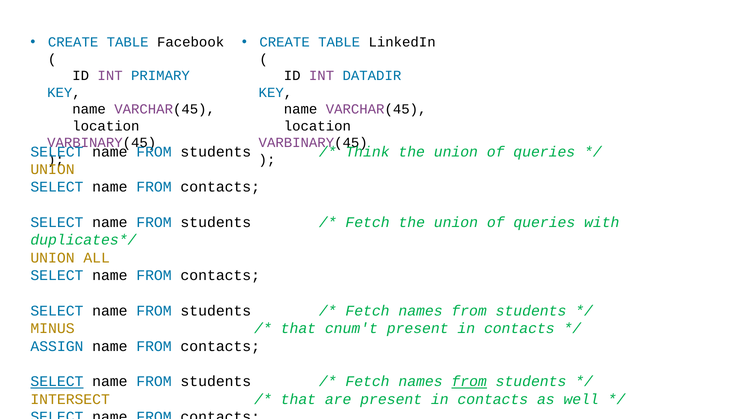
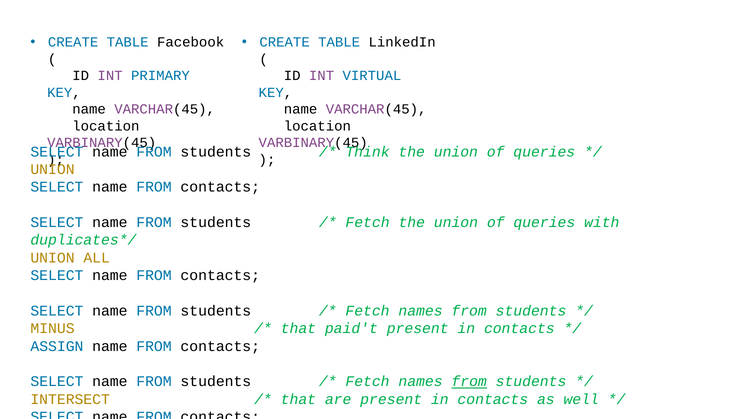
DATADIR: DATADIR -> VIRTUAL
cnum't: cnum't -> paid't
SELECT at (57, 382) underline: present -> none
